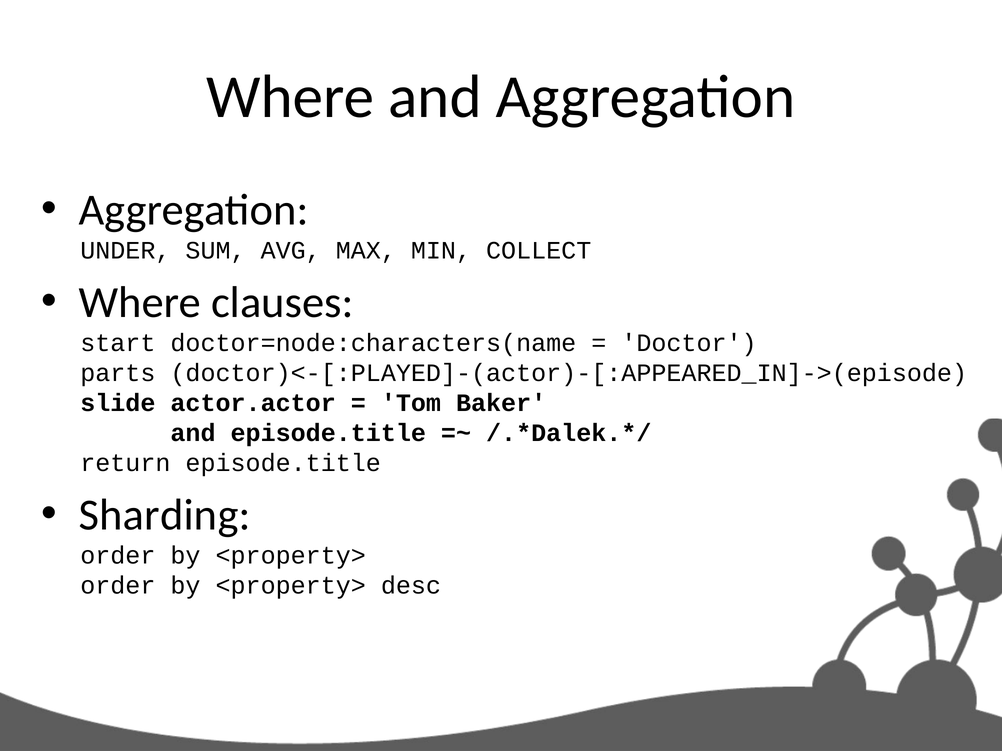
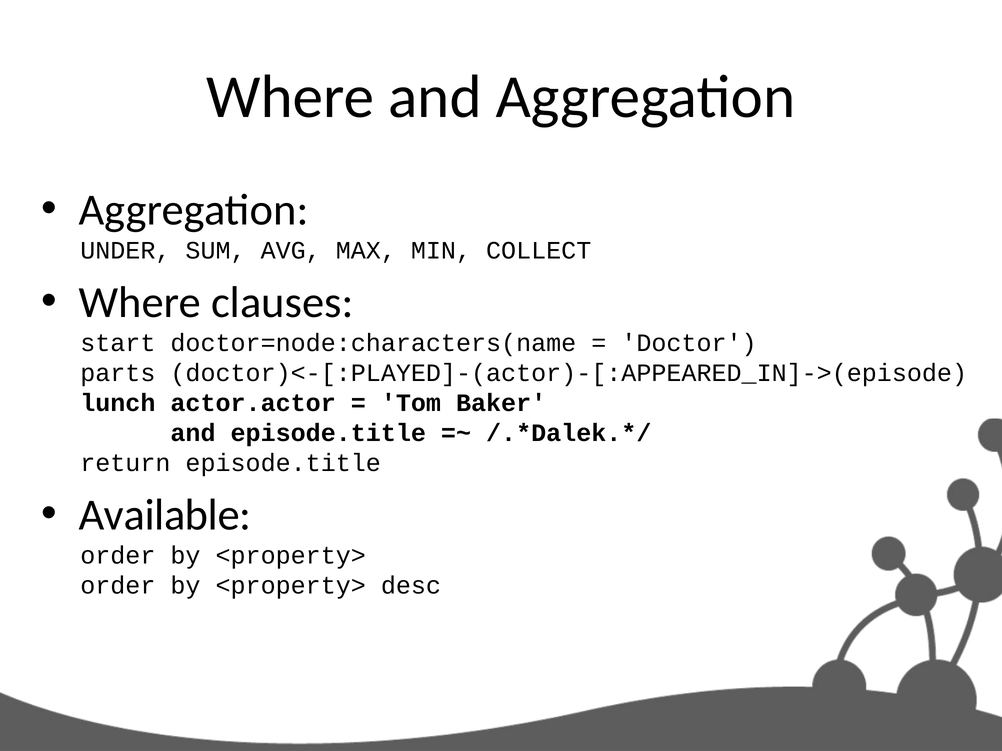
slide: slide -> lunch
Sharding: Sharding -> Available
